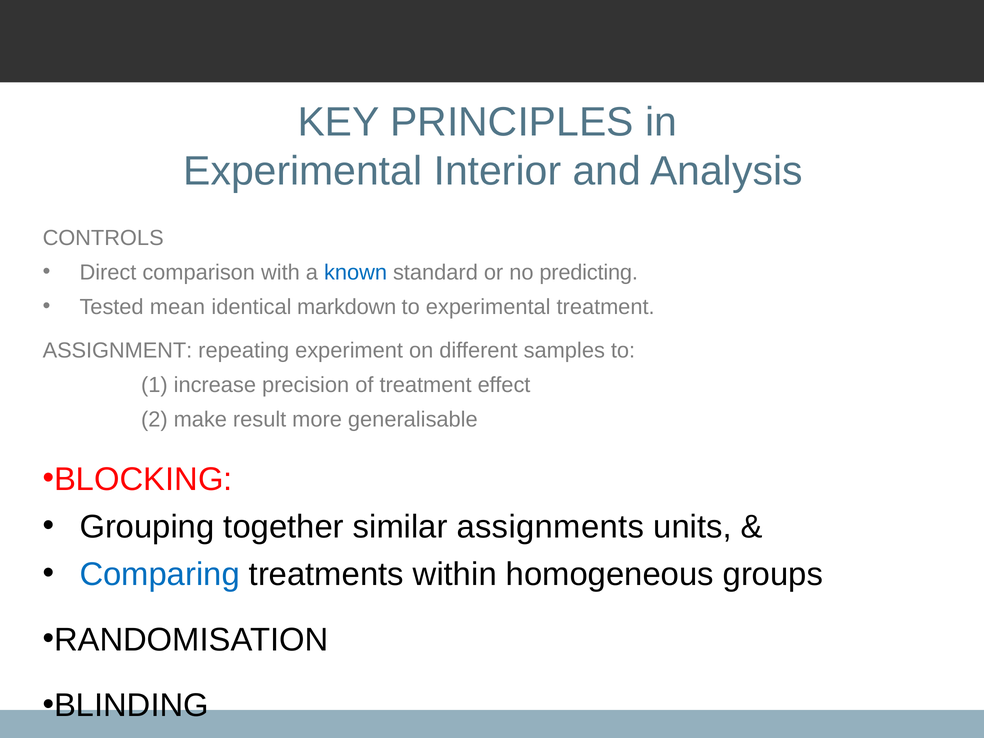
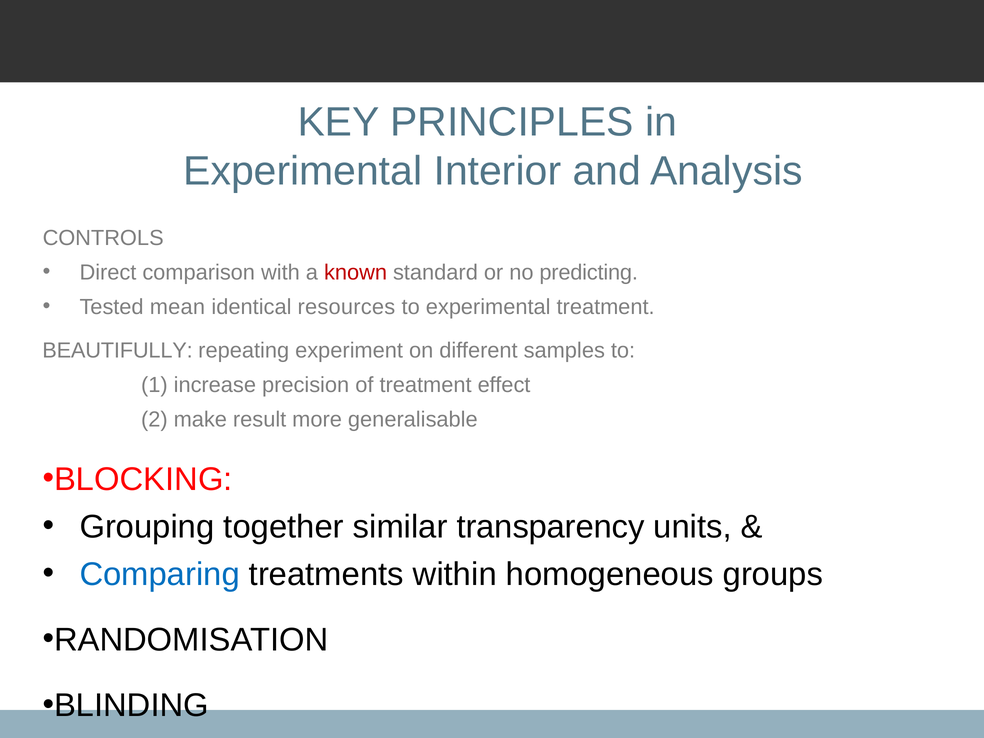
known colour: blue -> red
markdown: markdown -> resources
ASSIGNMENT: ASSIGNMENT -> BEAUTIFULLY
assignments: assignments -> transparency
